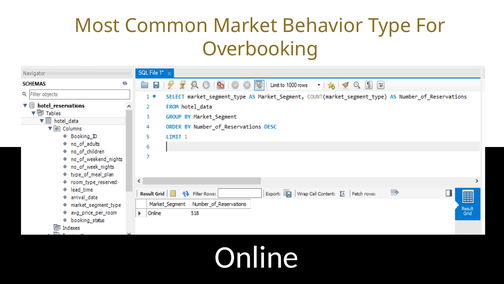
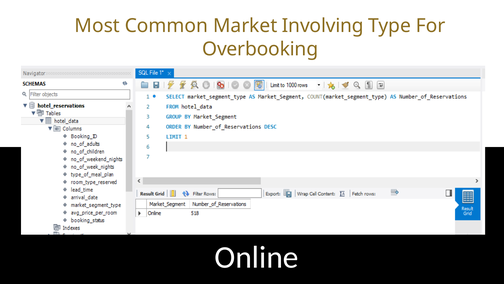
Behavior: Behavior -> Involving
